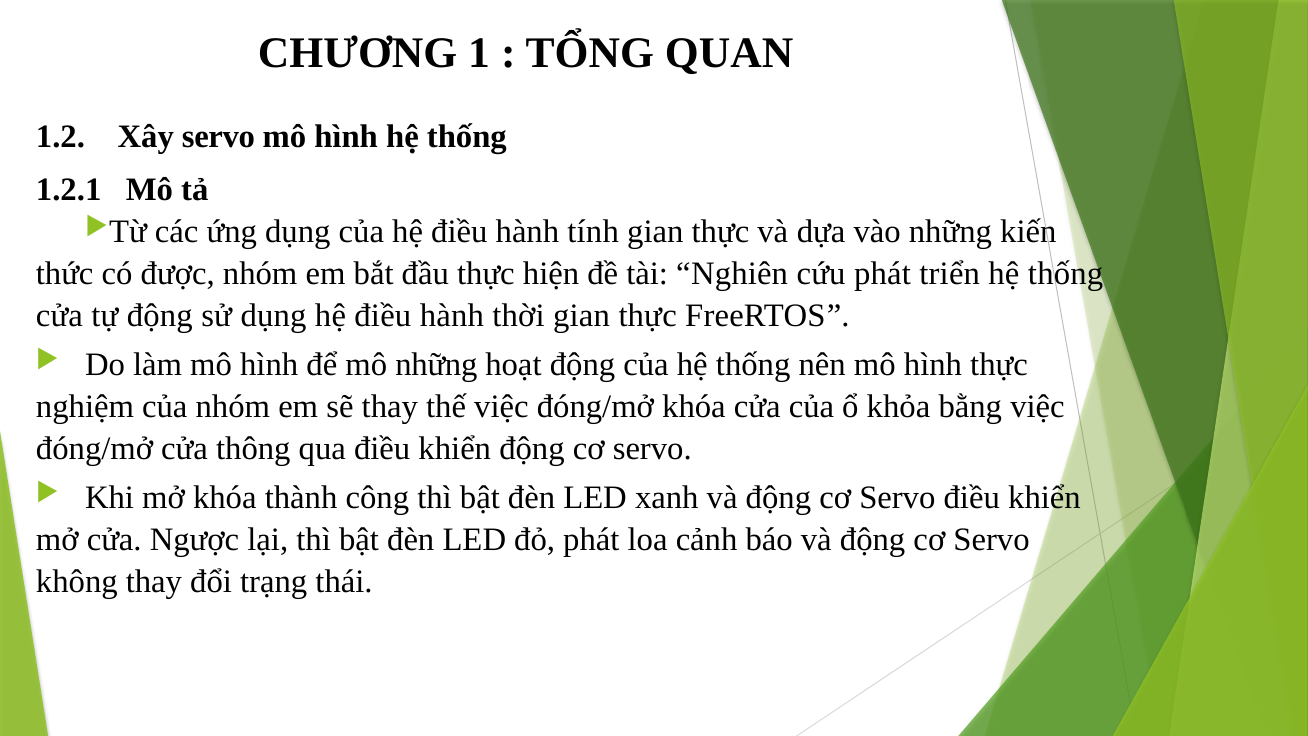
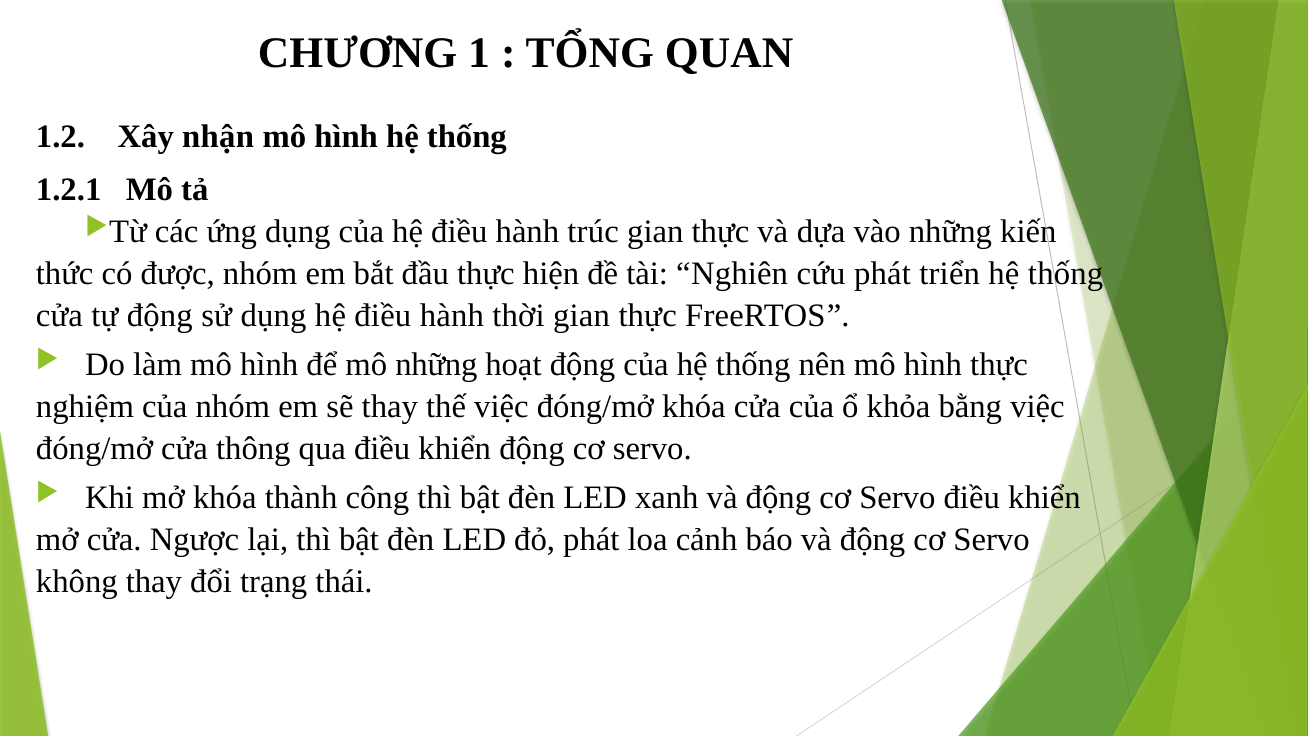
Xây servo: servo -> nhận
tính: tính -> trúc
